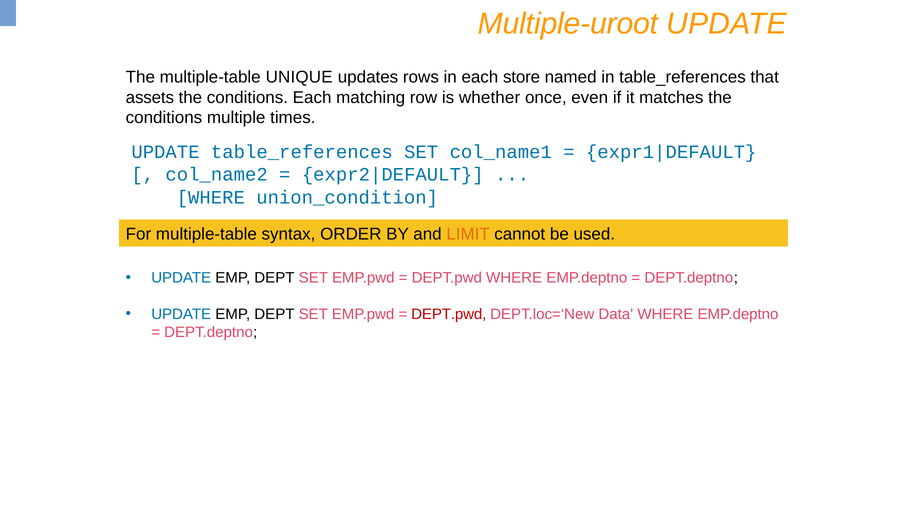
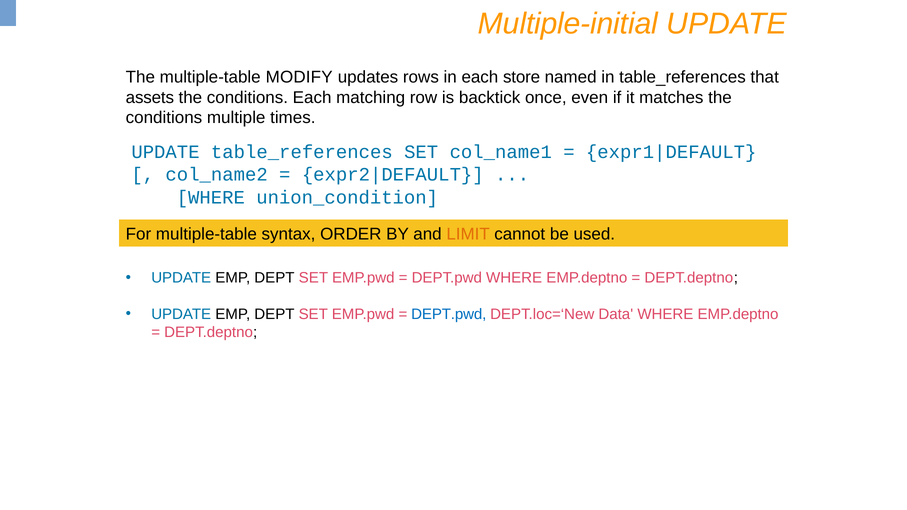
Multiple-uroot: Multiple-uroot -> Multiple-initial
UNIQUE: UNIQUE -> MODIFY
whether: whether -> backtick
DEPT.pwd at (449, 314) colour: red -> blue
